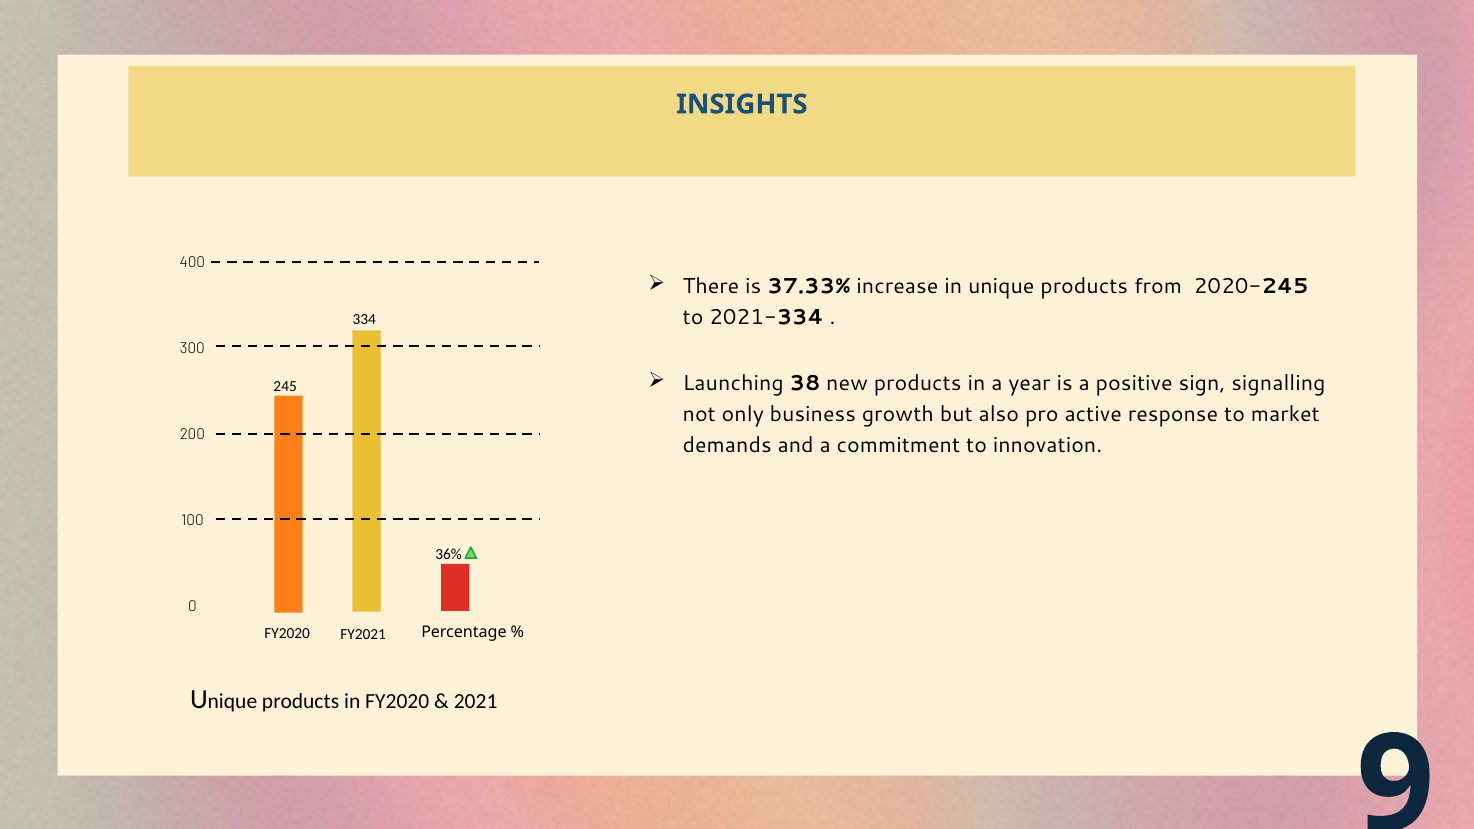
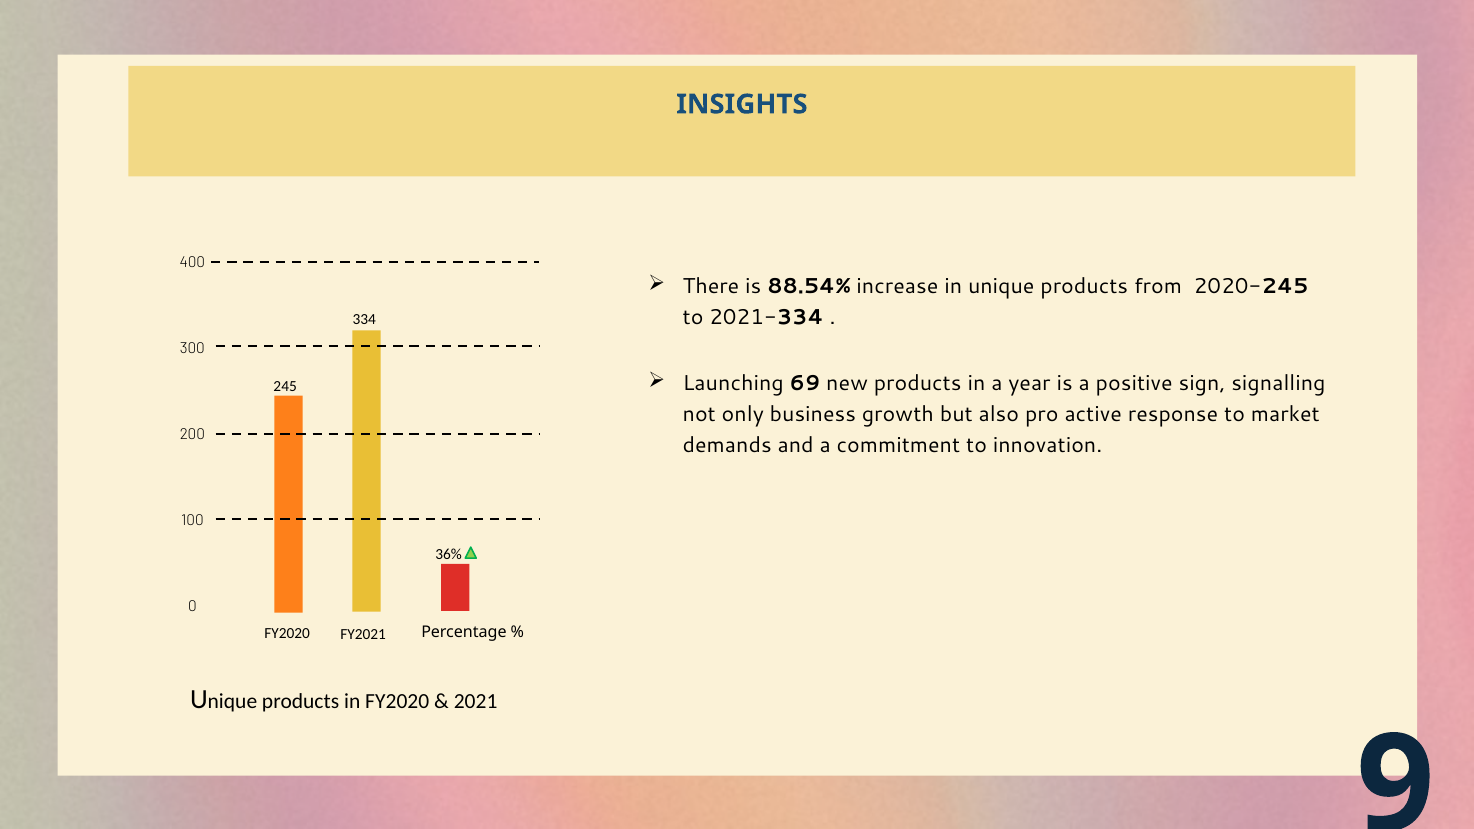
37.33%: 37.33% -> 88.54%
38: 38 -> 69
